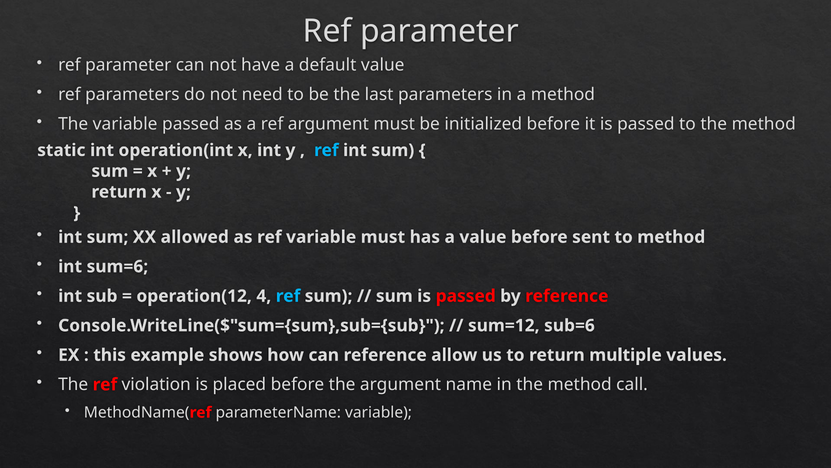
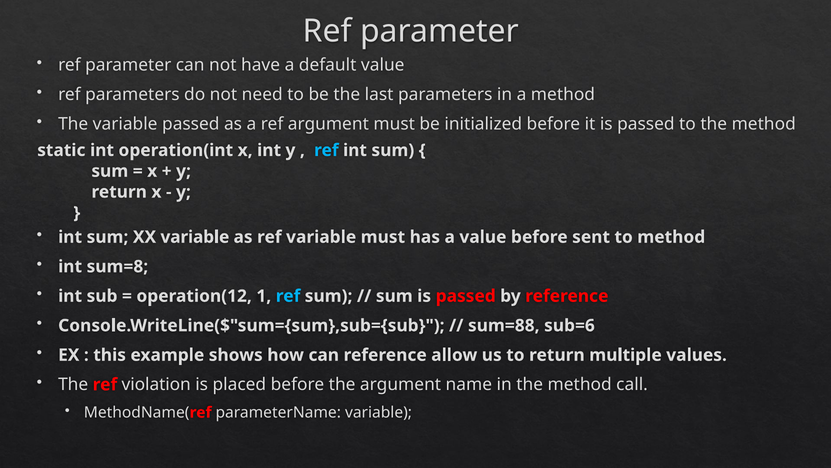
XX allowed: allowed -> variable
sum=6: sum=6 -> sum=8
4: 4 -> 1
sum=12: sum=12 -> sum=88
